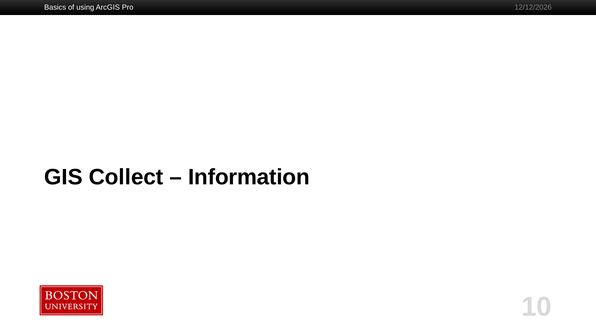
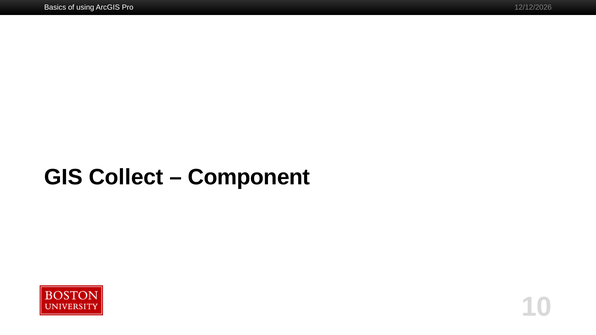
Information: Information -> Component
